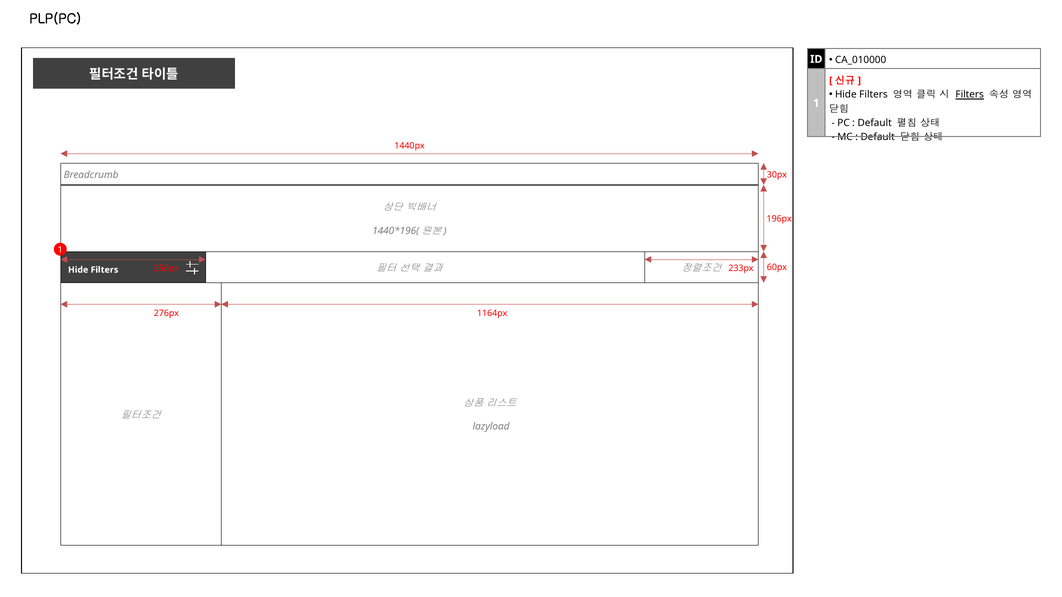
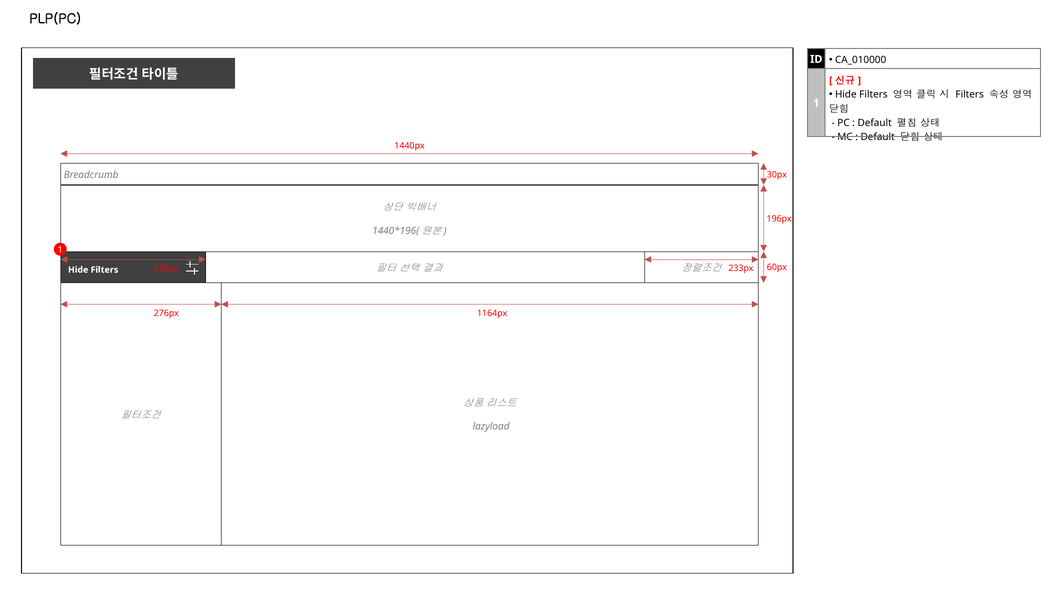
Filters at (970, 95) underline: present -> none
